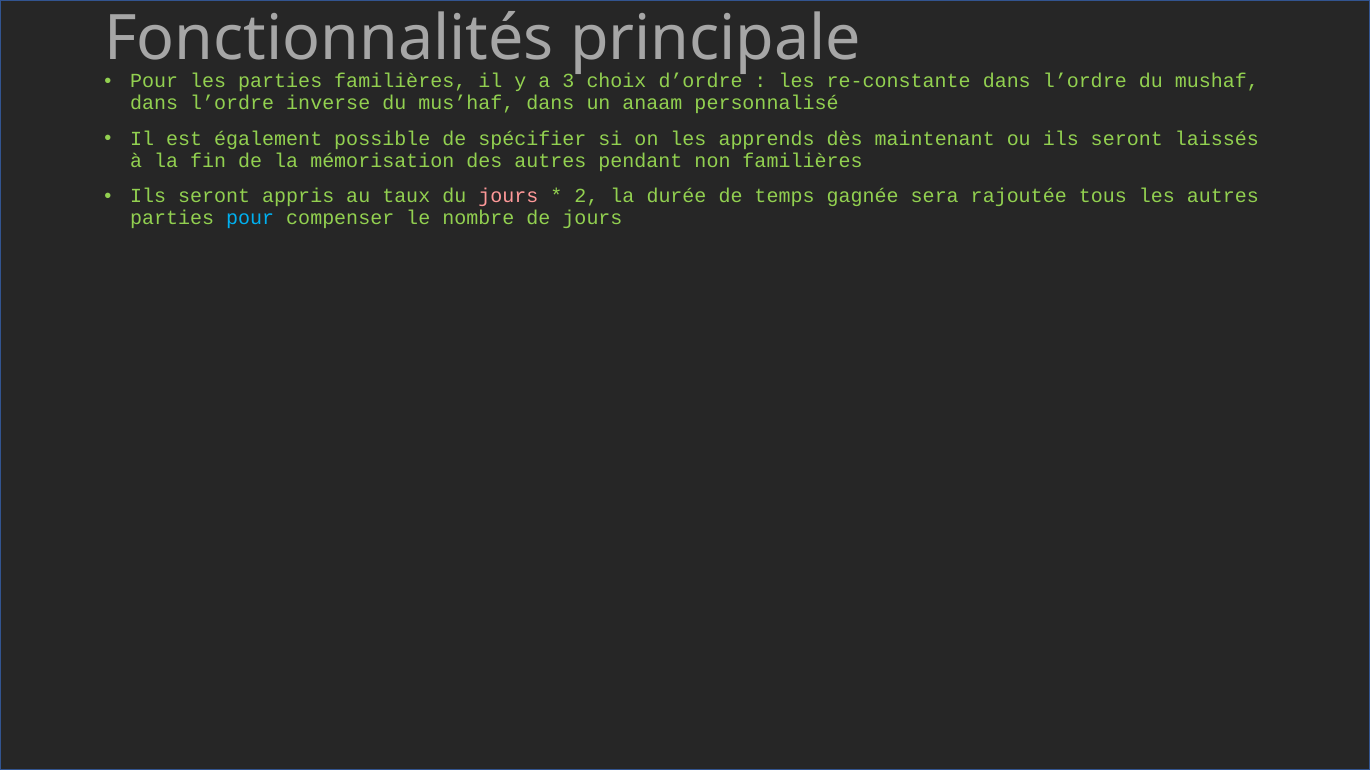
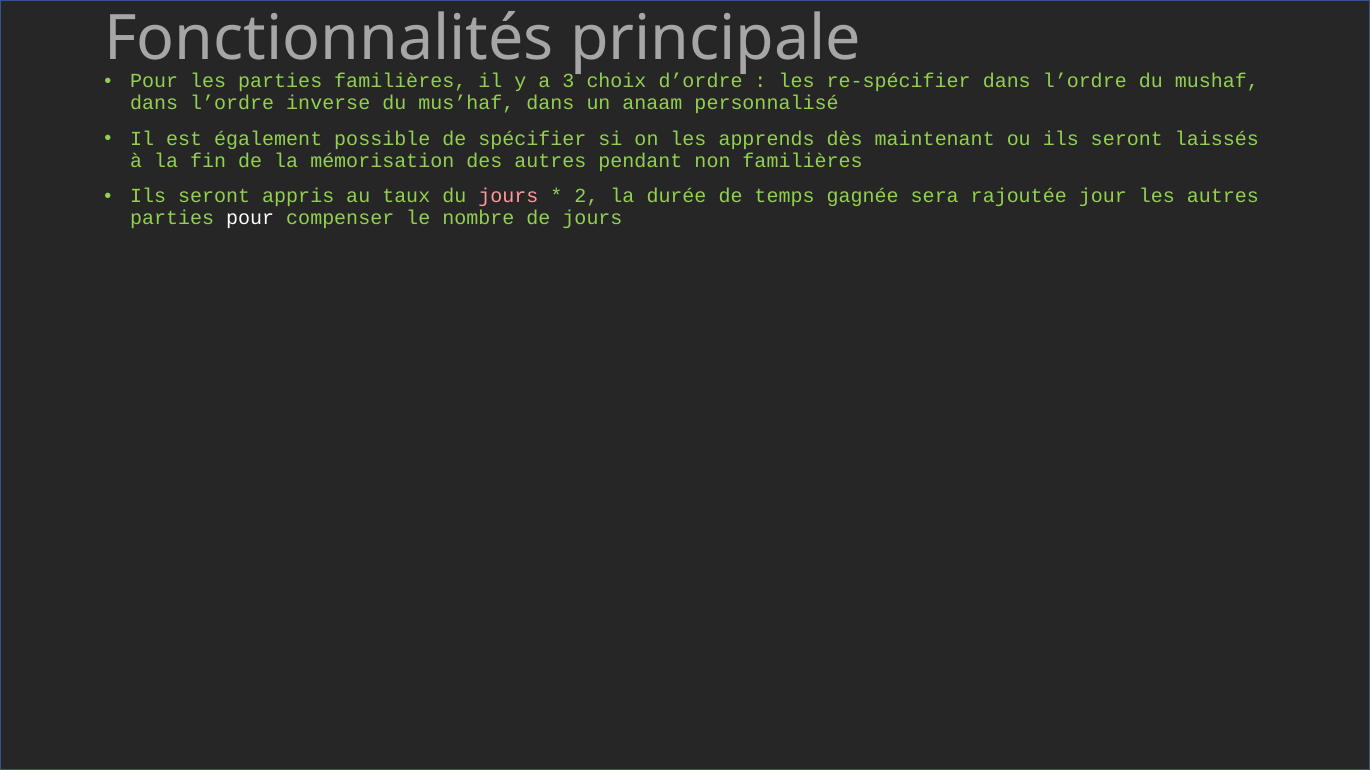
re-constante: re-constante -> re-spécifier
tous: tous -> jour
pour at (250, 218) colour: light blue -> white
